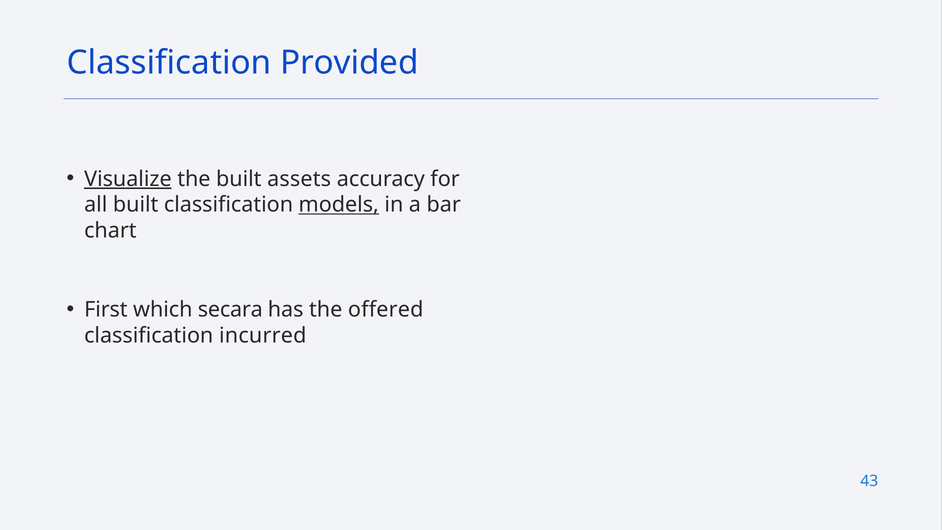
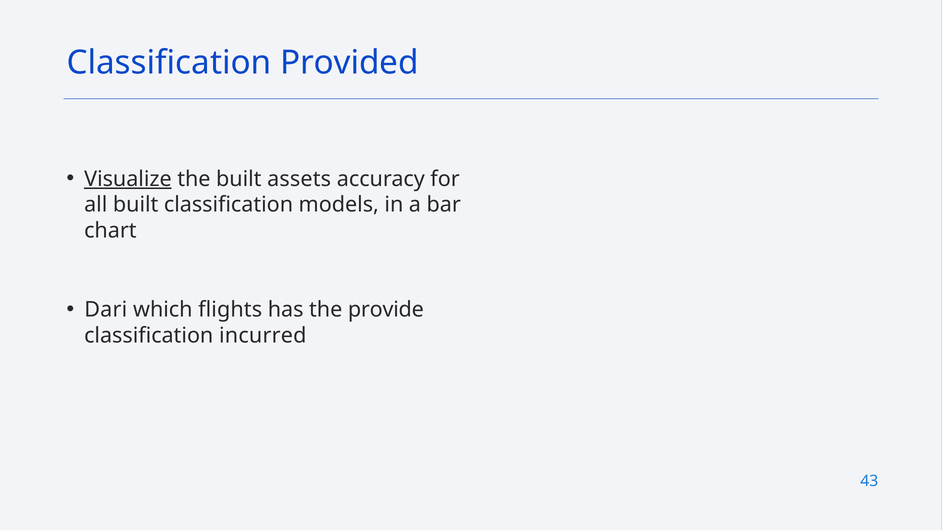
models underline: present -> none
First: First -> Dari
secara: secara -> flights
offered: offered -> provide
